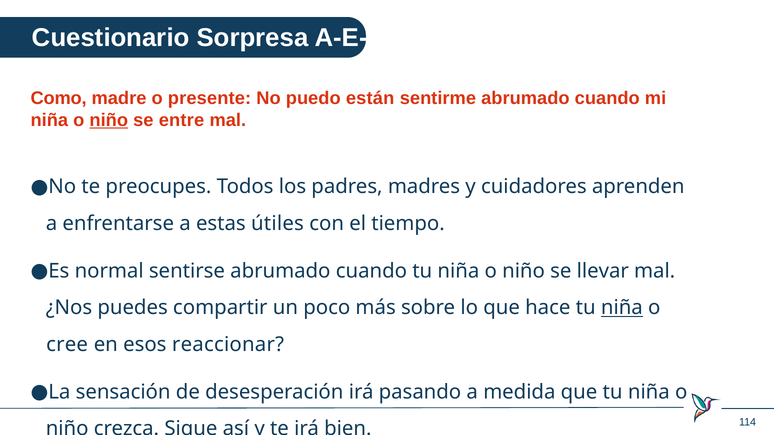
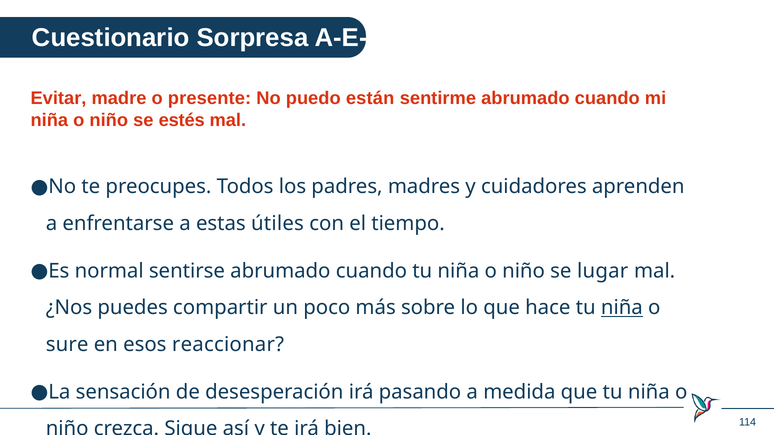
Como: Como -> Evitar
niño at (109, 120) underline: present -> none
entre: entre -> estés
llevar: llevar -> lugar
cree: cree -> sure
